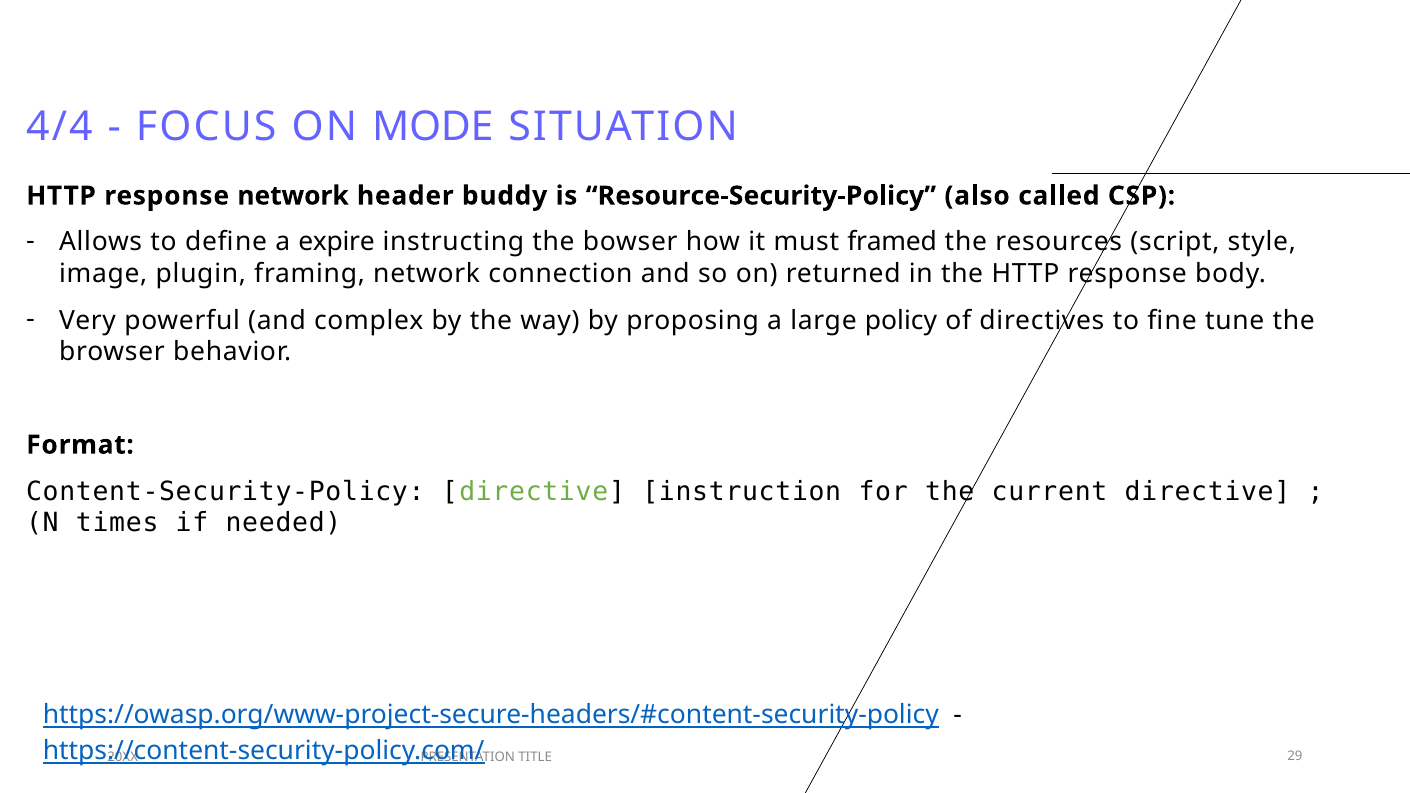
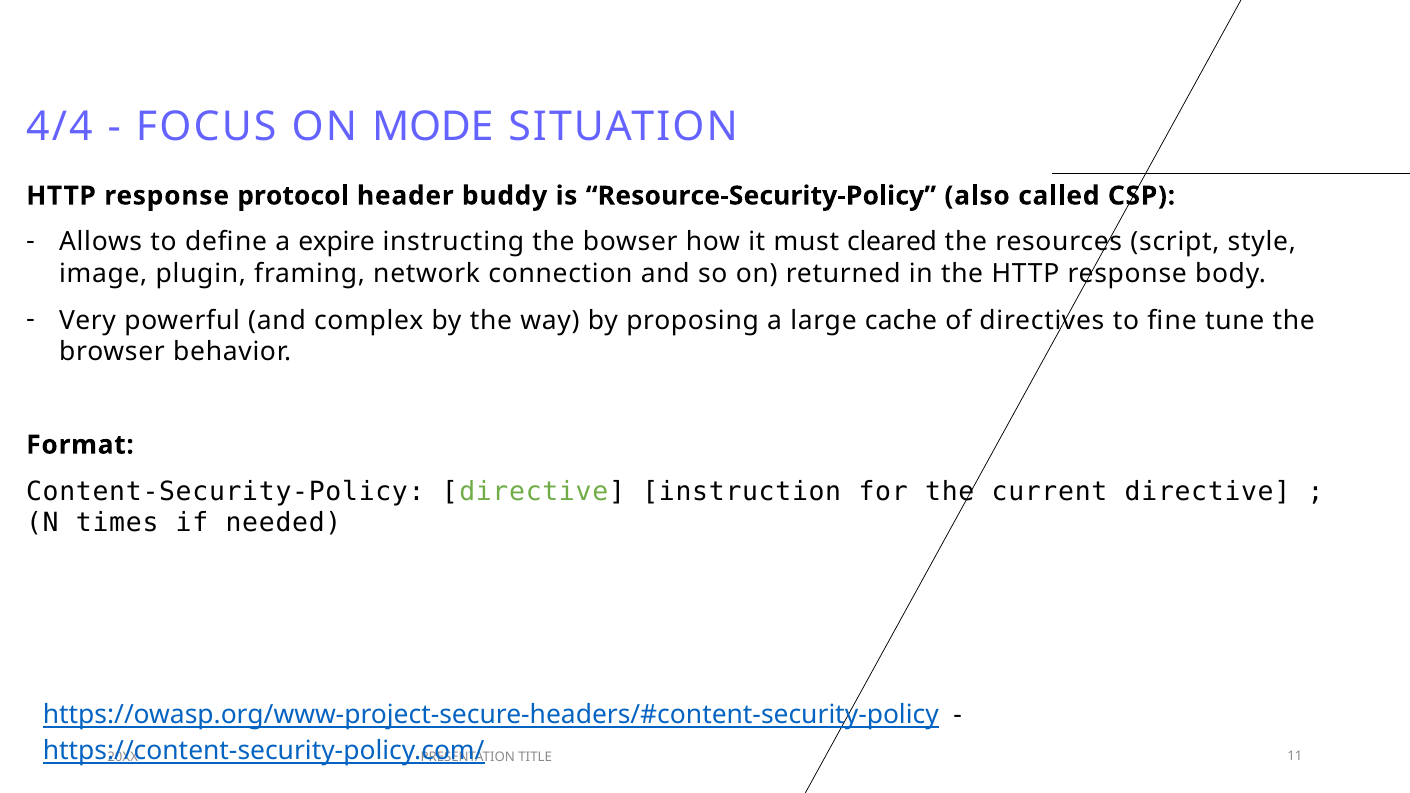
response network: network -> protocol
framed: framed -> cleared
policy: policy -> cache
29: 29 -> 11
